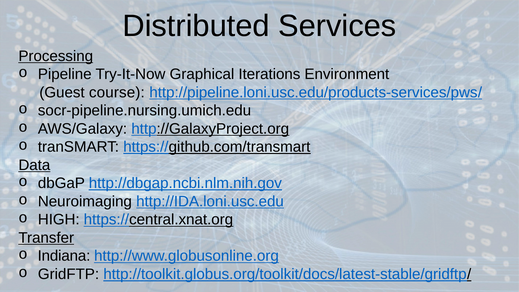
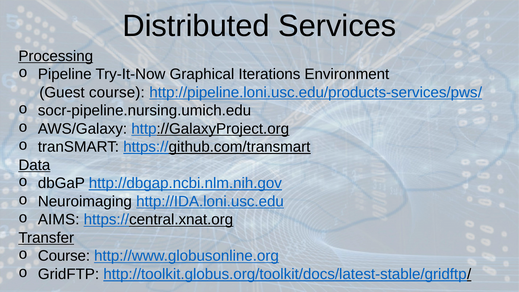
HIGH: HIGH -> AIMS
Indiana at (64, 256): Indiana -> Course
